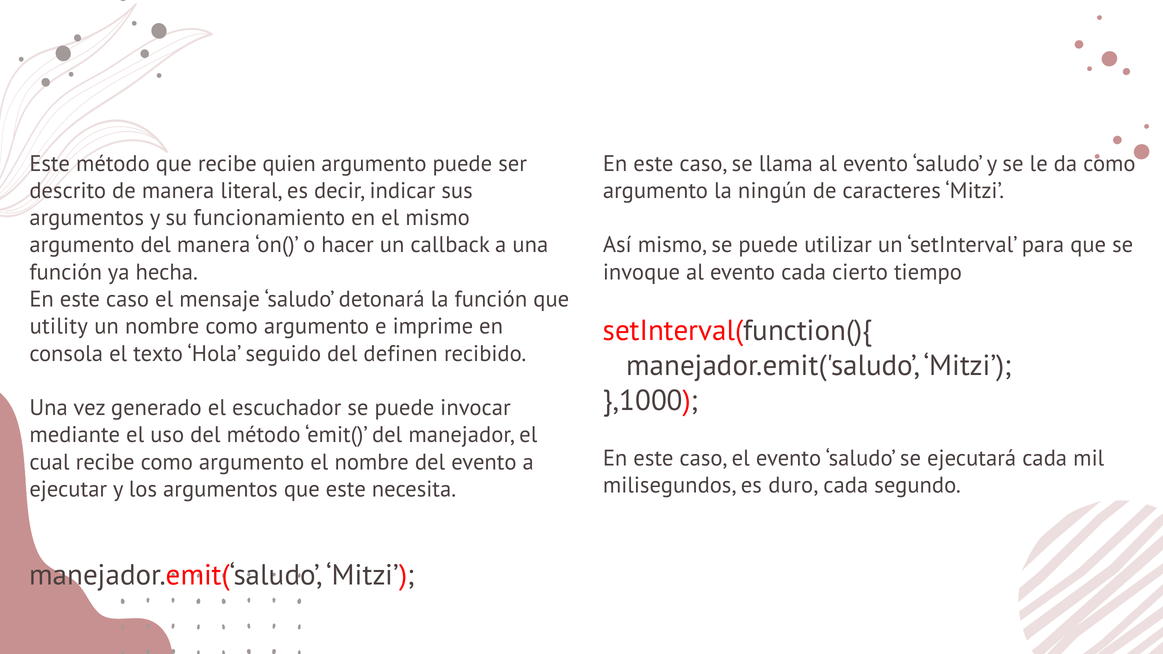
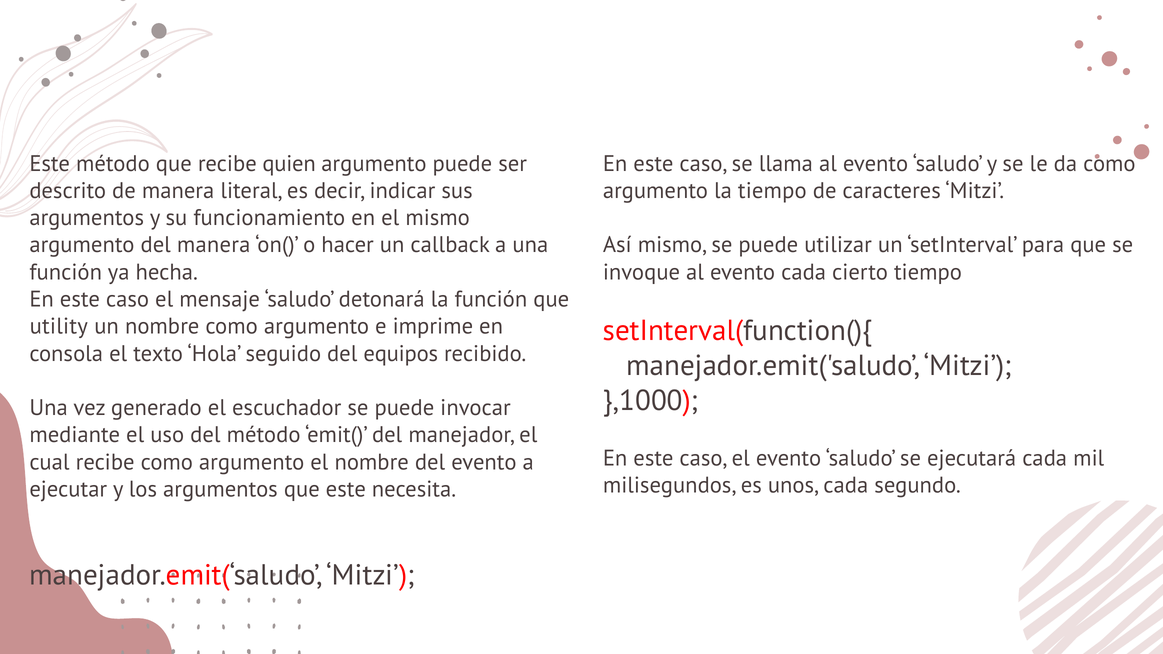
la ningún: ningún -> tiempo
definen: definen -> equipos
duro: duro -> unos
